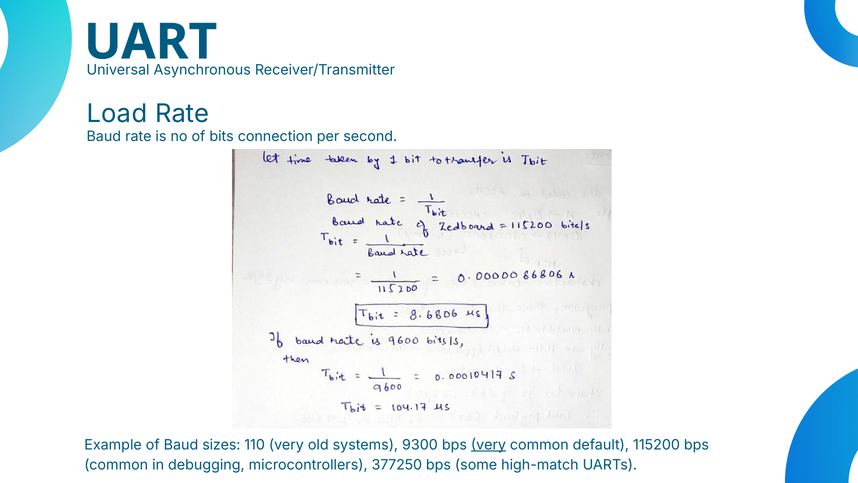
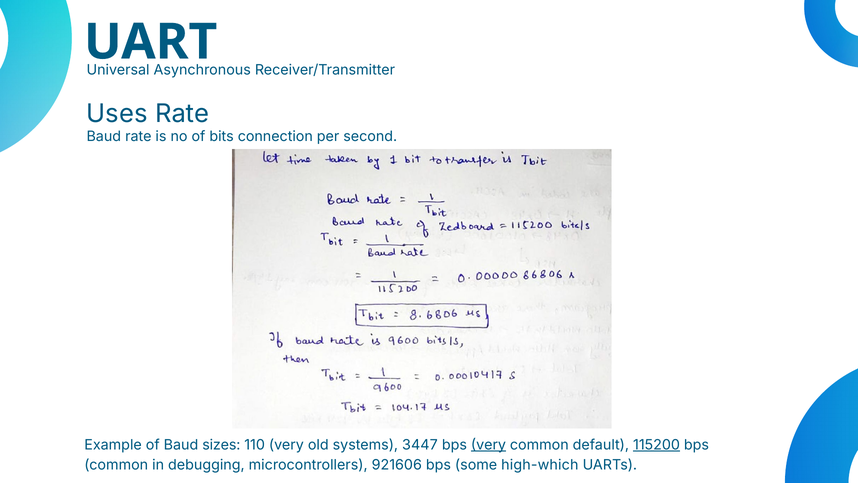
Load: Load -> Uses
9300: 9300 -> 3447
115200 underline: none -> present
377250: 377250 -> 921606
high-match: high-match -> high-which
